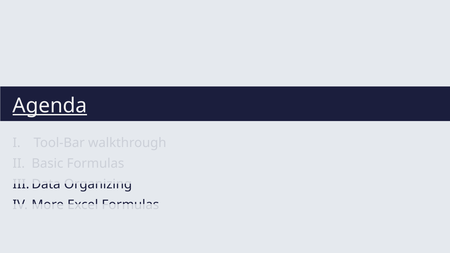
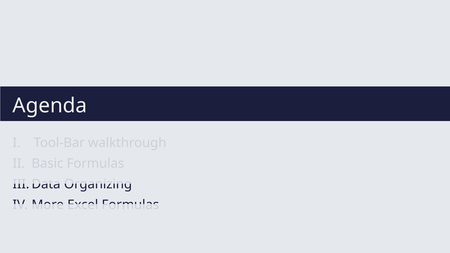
Agenda underline: present -> none
